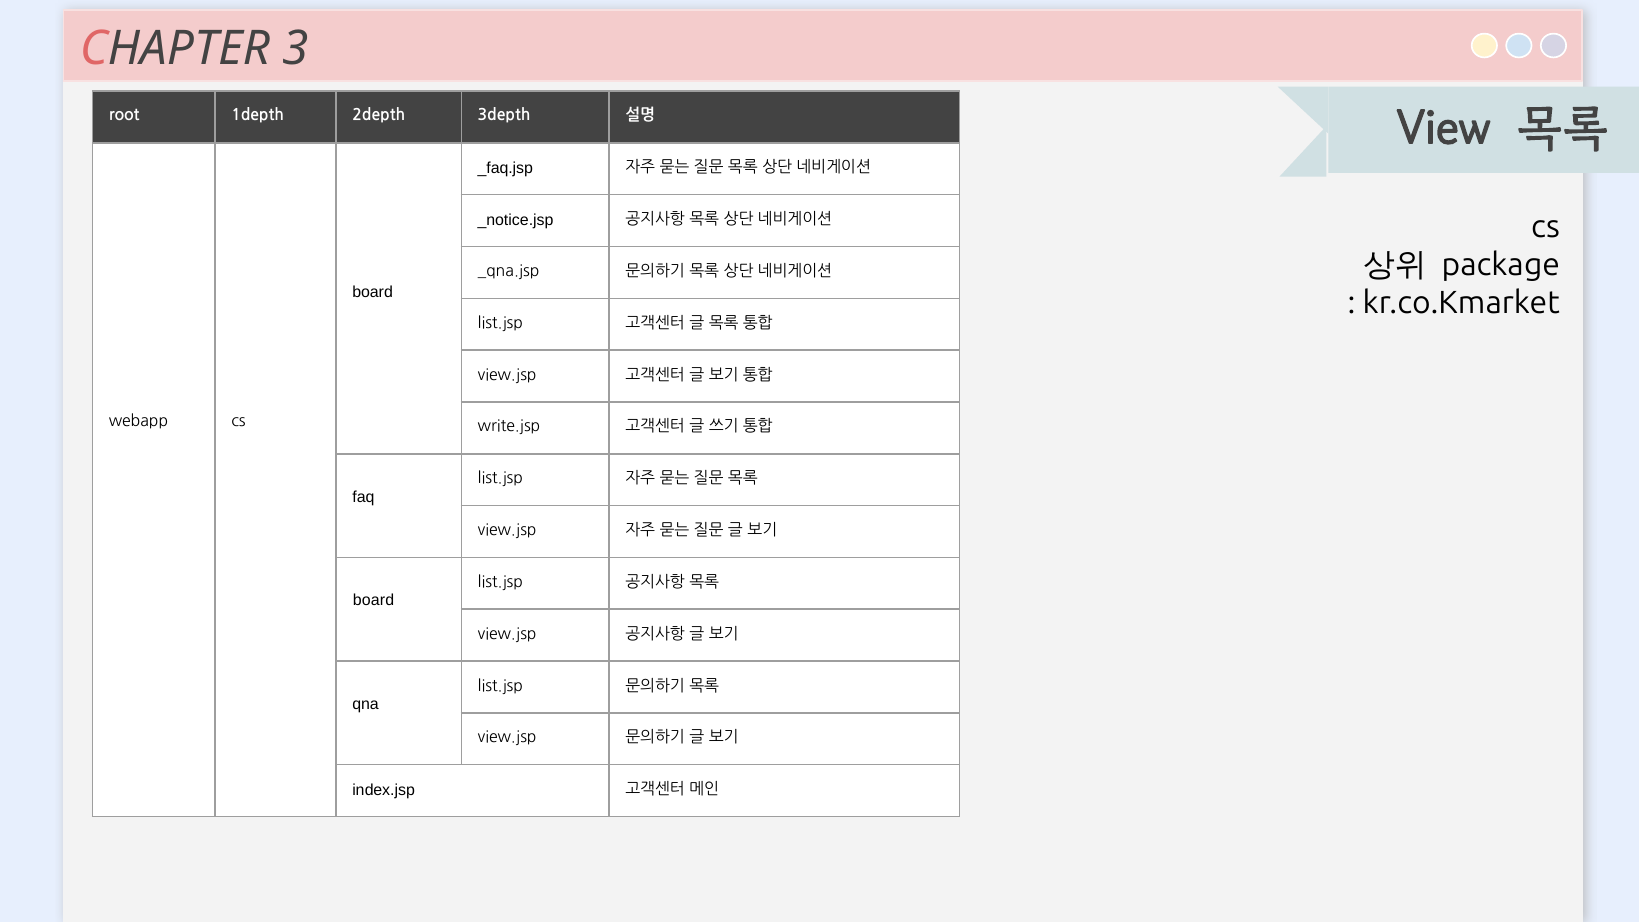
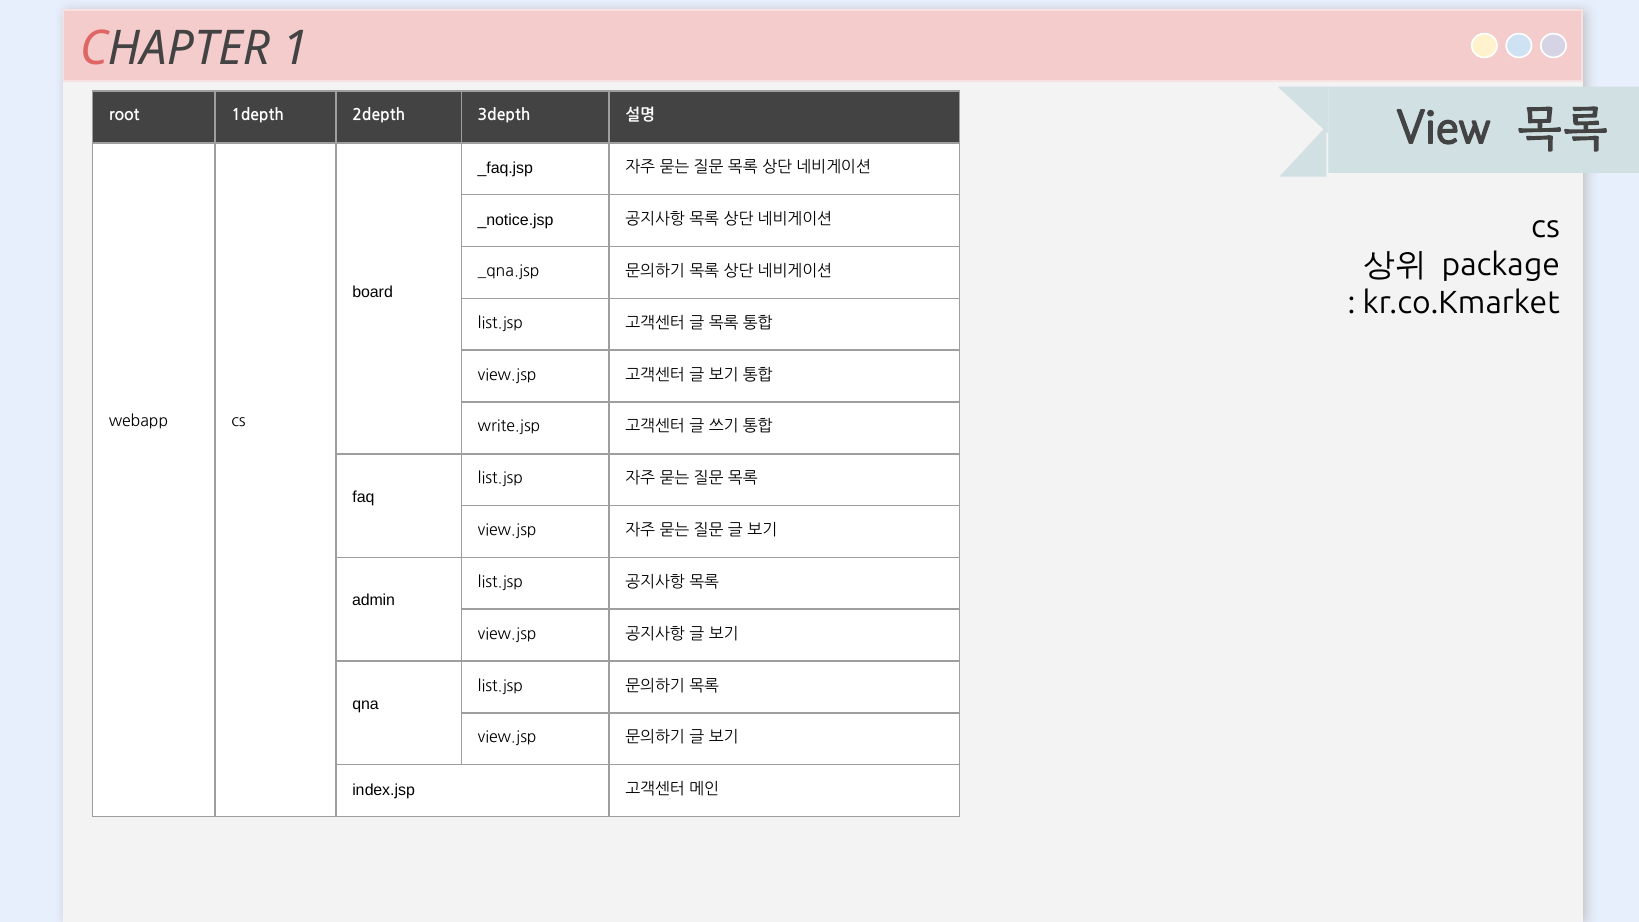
3: 3 -> 1
board at (373, 601): board -> admin
